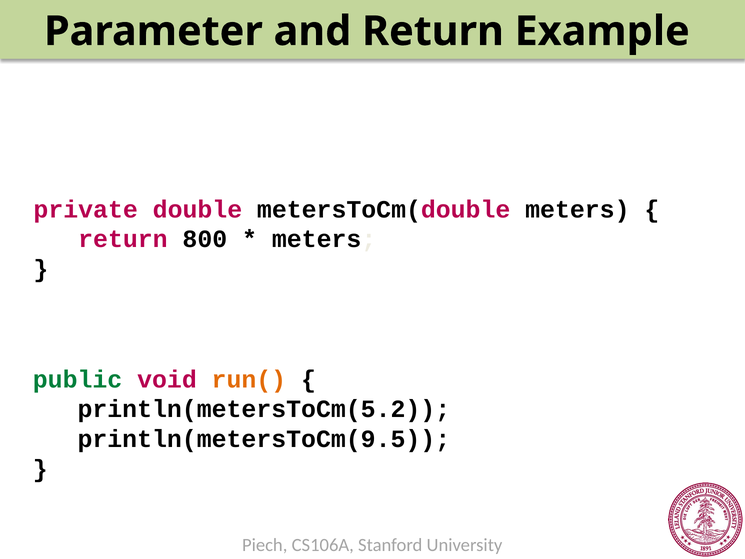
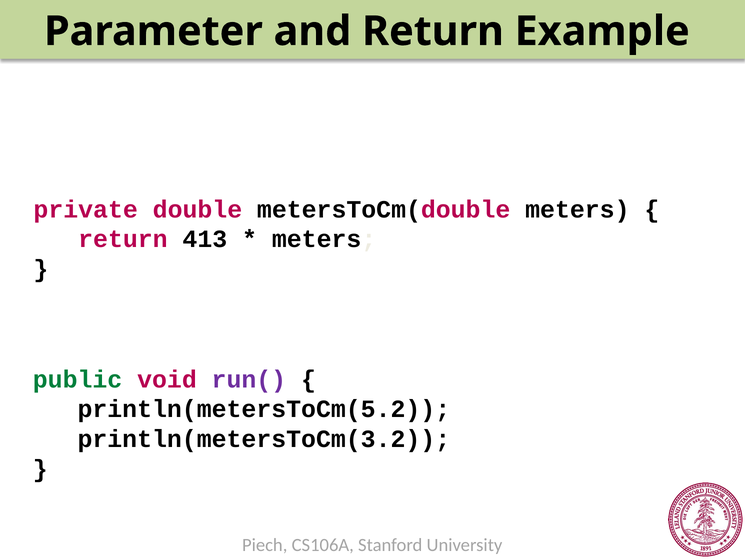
800: 800 -> 413
run( colour: orange -> purple
println(metersToCm(9.5: println(metersToCm(9.5 -> println(metersToCm(3.2
